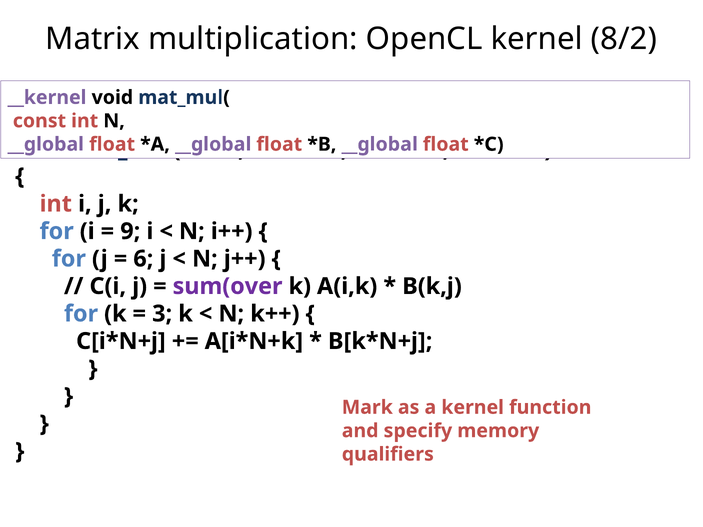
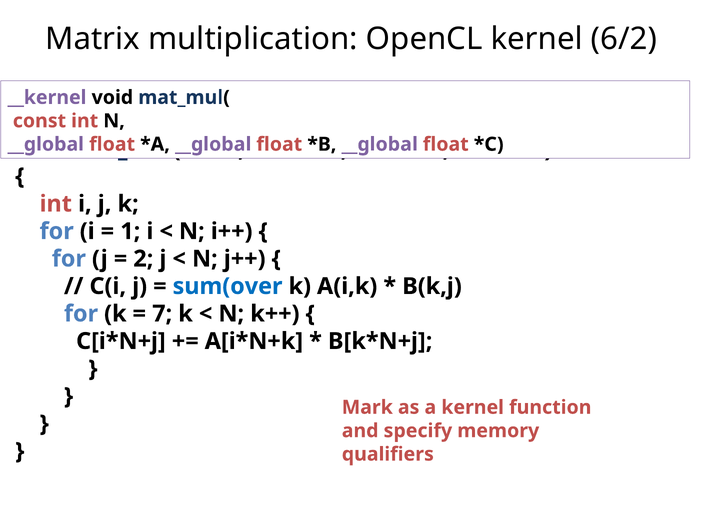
8/2: 8/2 -> 6/2
9: 9 -> 1
6: 6 -> 2
sum(over colour: purple -> blue
3: 3 -> 7
